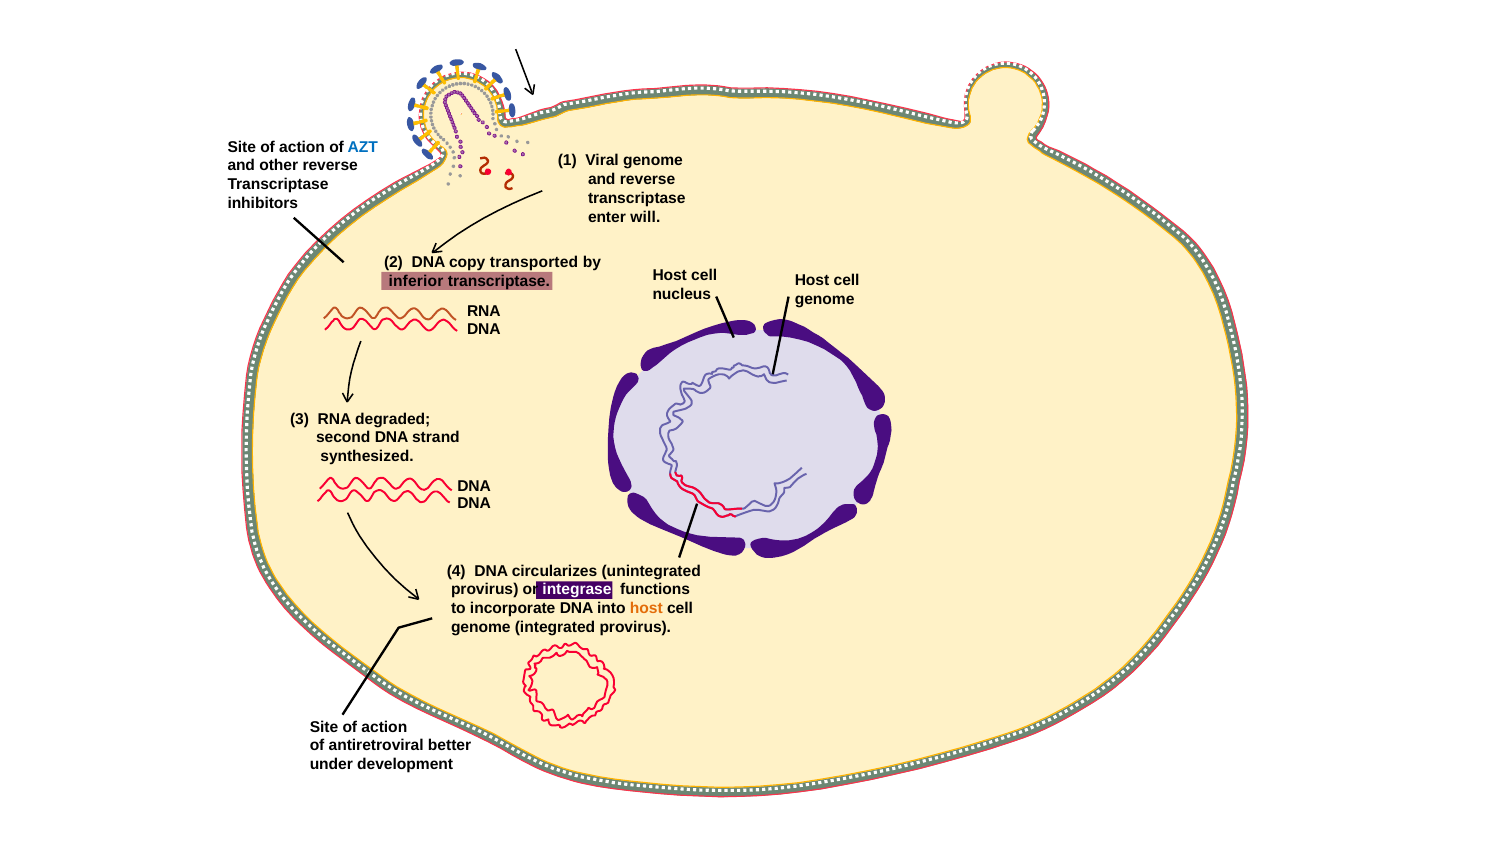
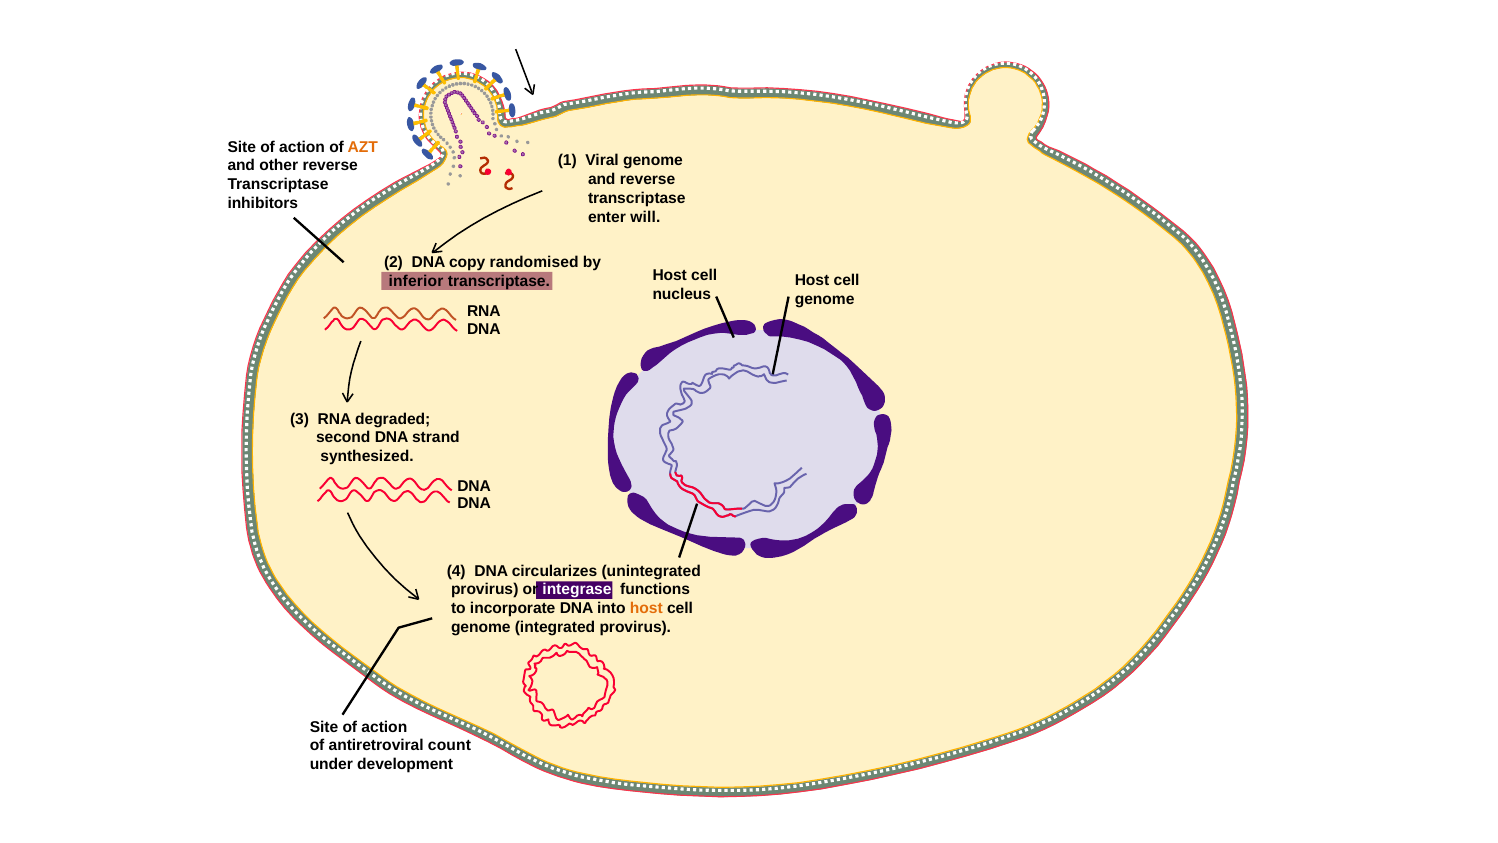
AZT colour: blue -> orange
transported: transported -> randomised
better: better -> count
